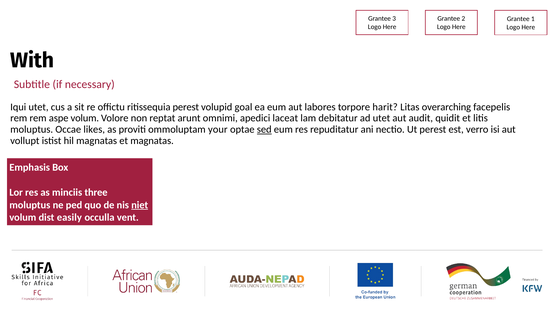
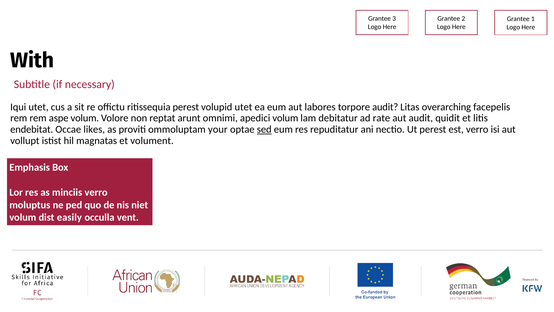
volupid goal: goal -> utet
torpore harit: harit -> audit
apedici laceat: laceat -> volum
ad utet: utet -> rate
moluptus at (32, 129): moluptus -> endebitat
et magnatas: magnatas -> volument
minciis three: three -> verro
niet underline: present -> none
